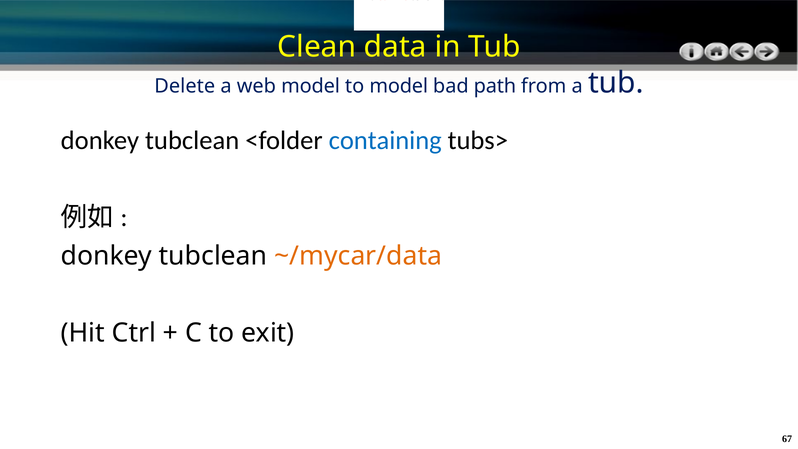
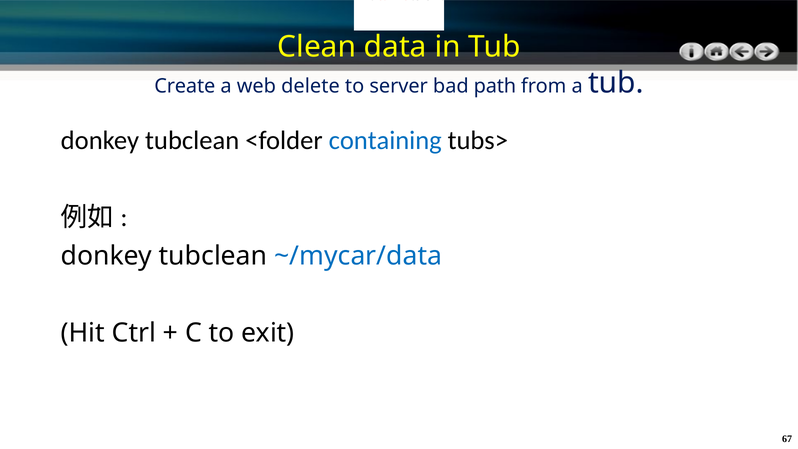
Delete: Delete -> Create
web model: model -> delete
to model: model -> server
~/mycar/data colour: orange -> blue
